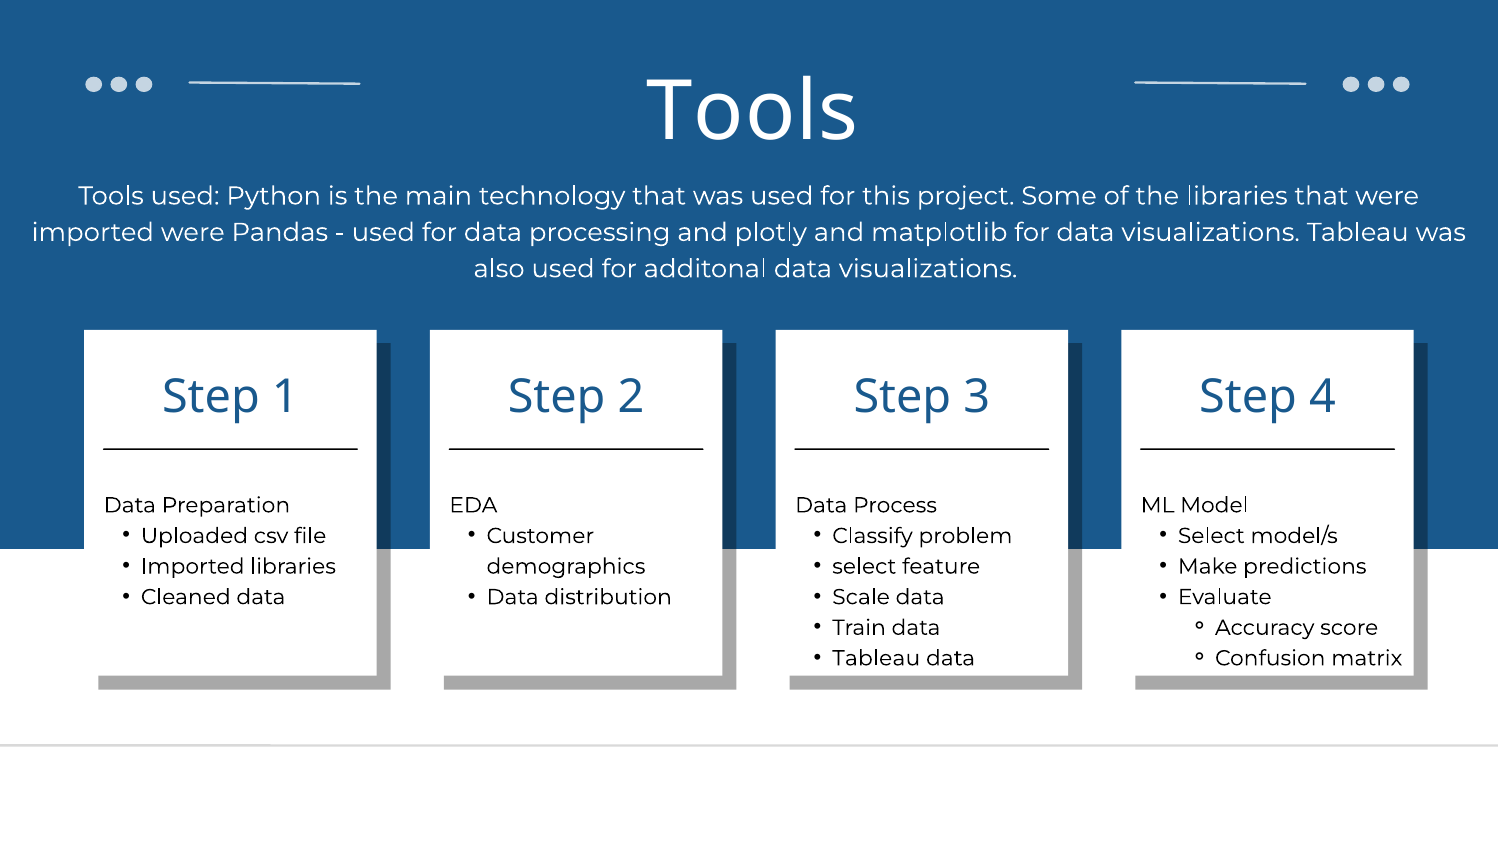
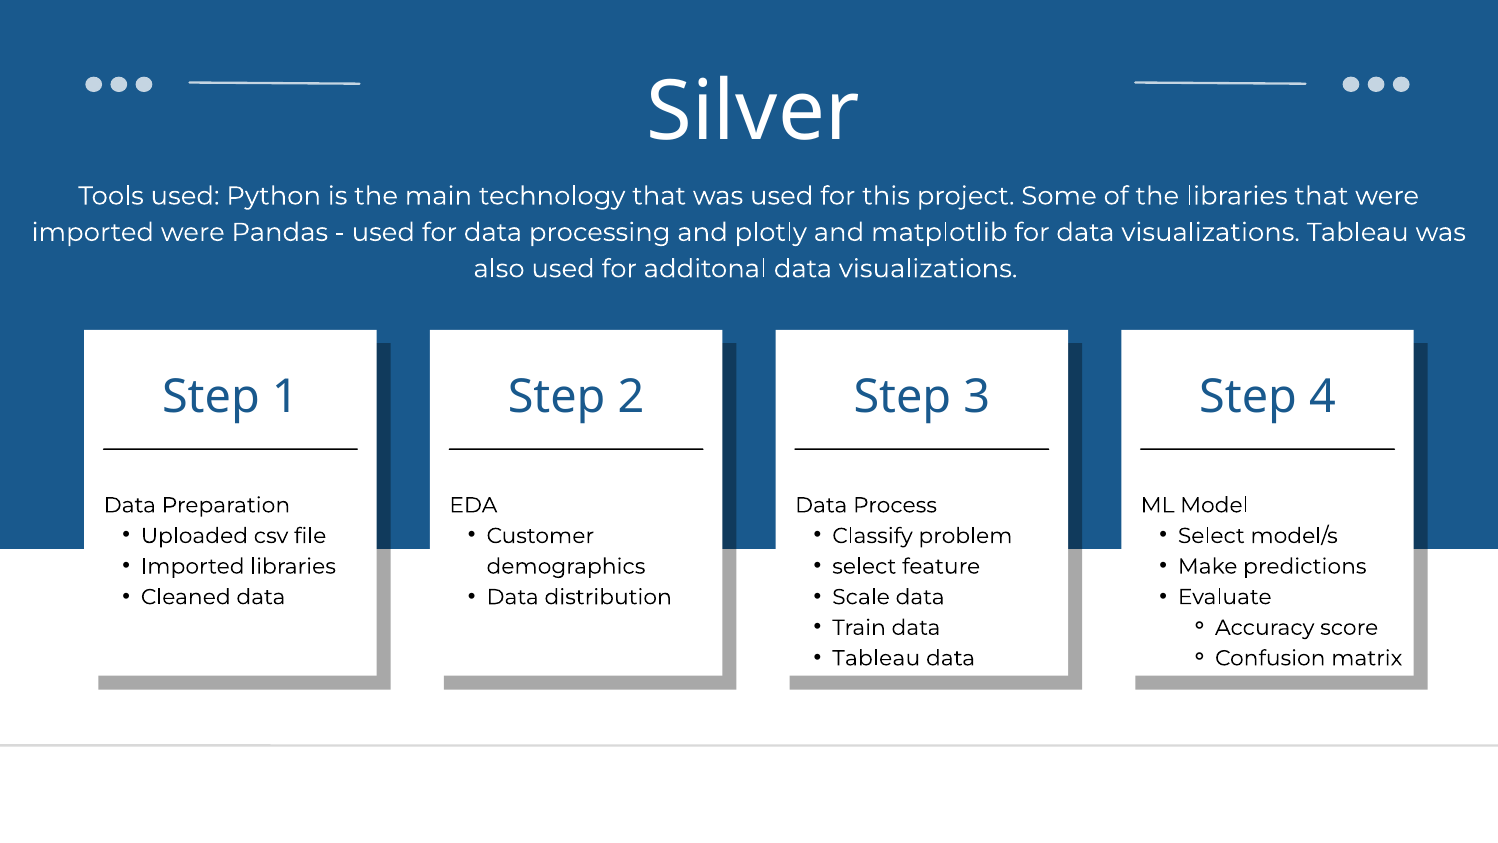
Tools at (753, 112): Tools -> Silver
